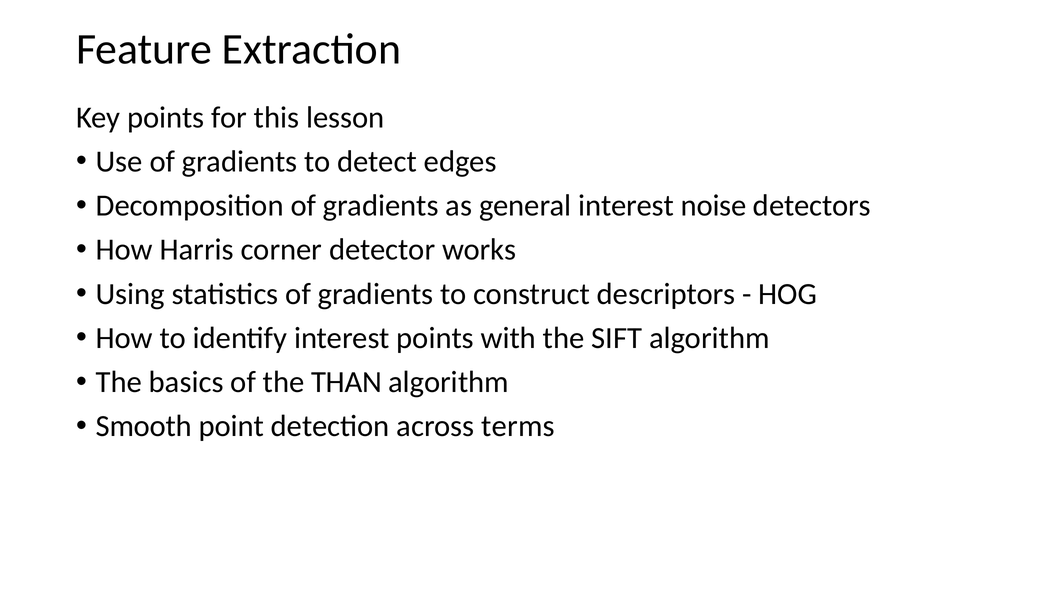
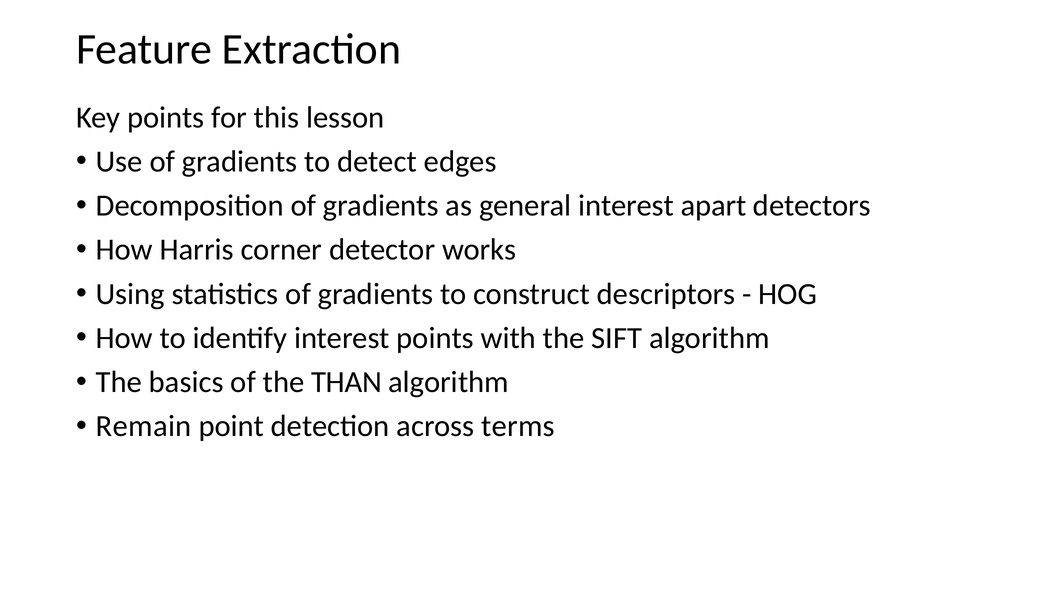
noise: noise -> apart
Smooth: Smooth -> Remain
